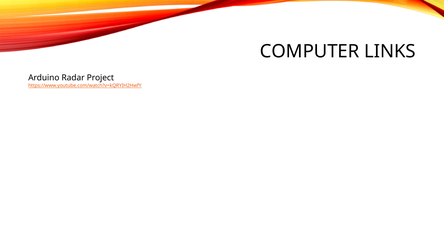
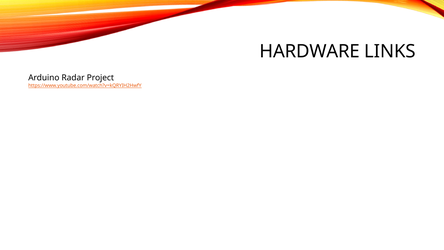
COMPUTER: COMPUTER -> HARDWARE
